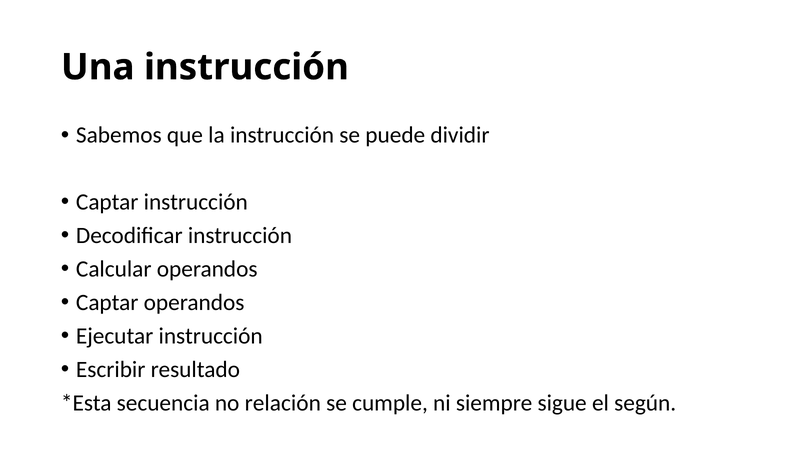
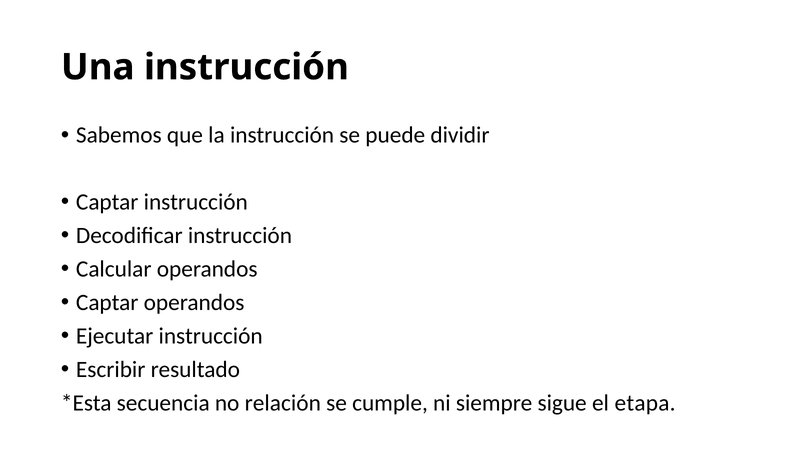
según: según -> etapa
